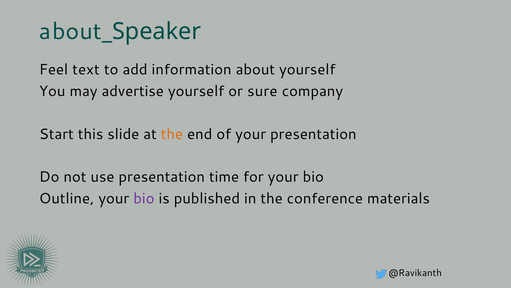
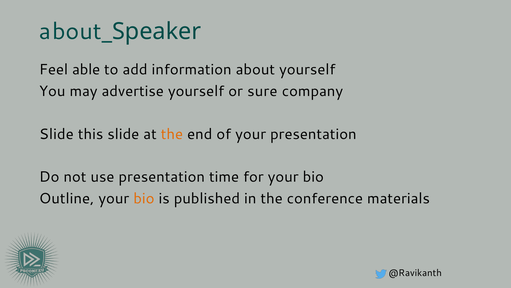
text: text -> able
Start at (56, 134): Start -> Slide
bio at (144, 198) colour: purple -> orange
